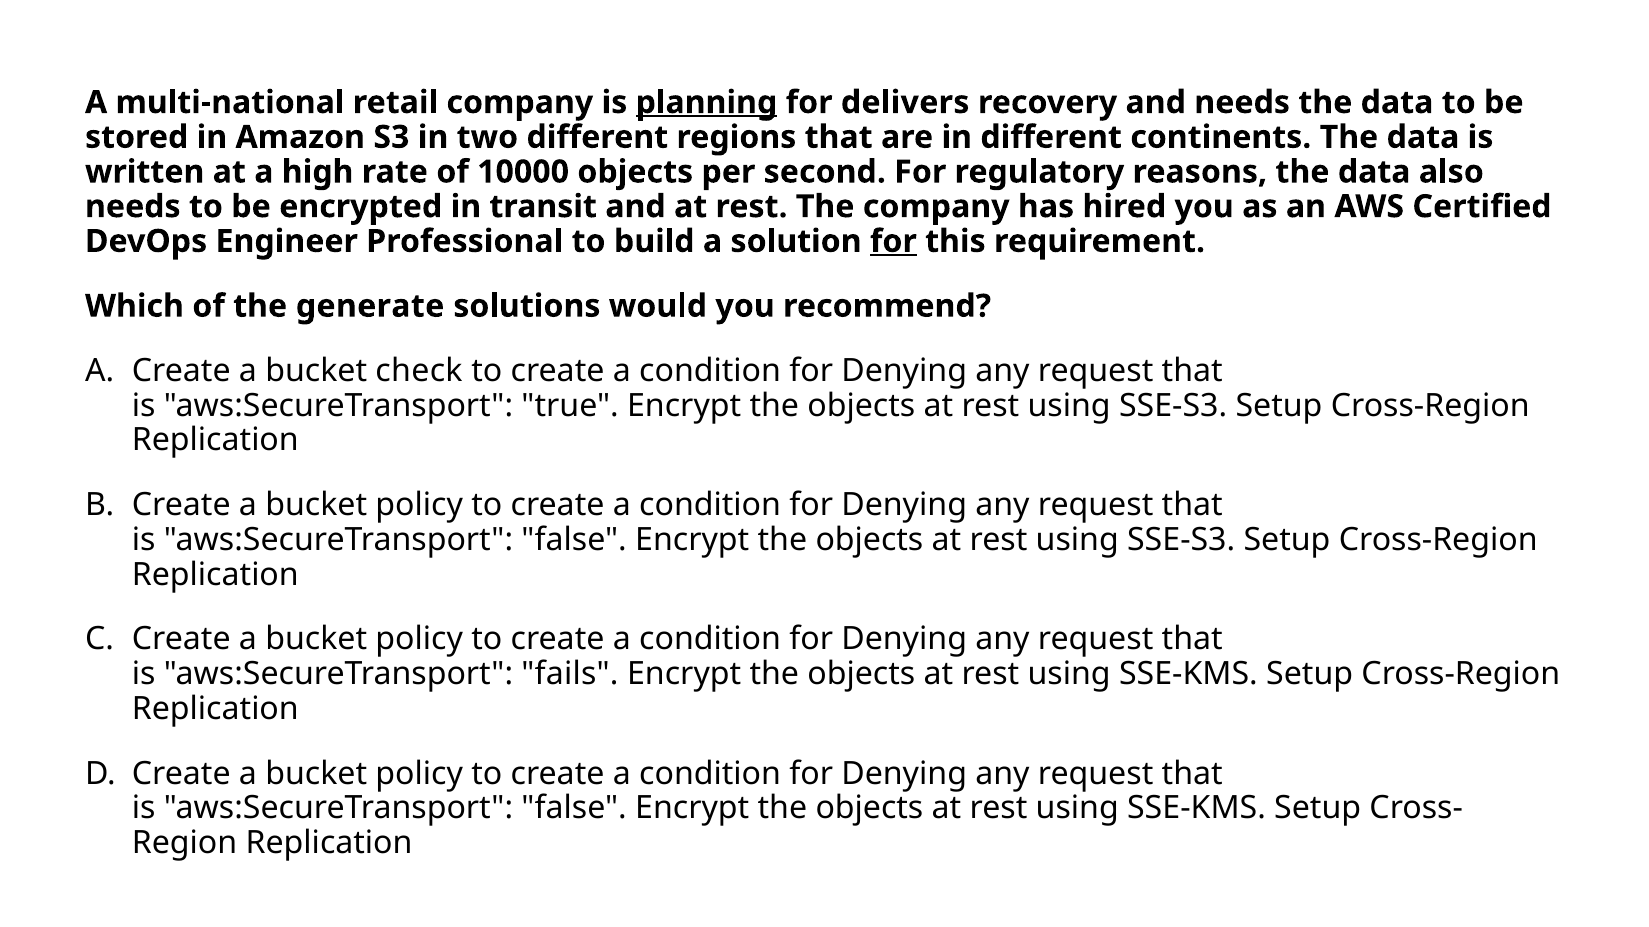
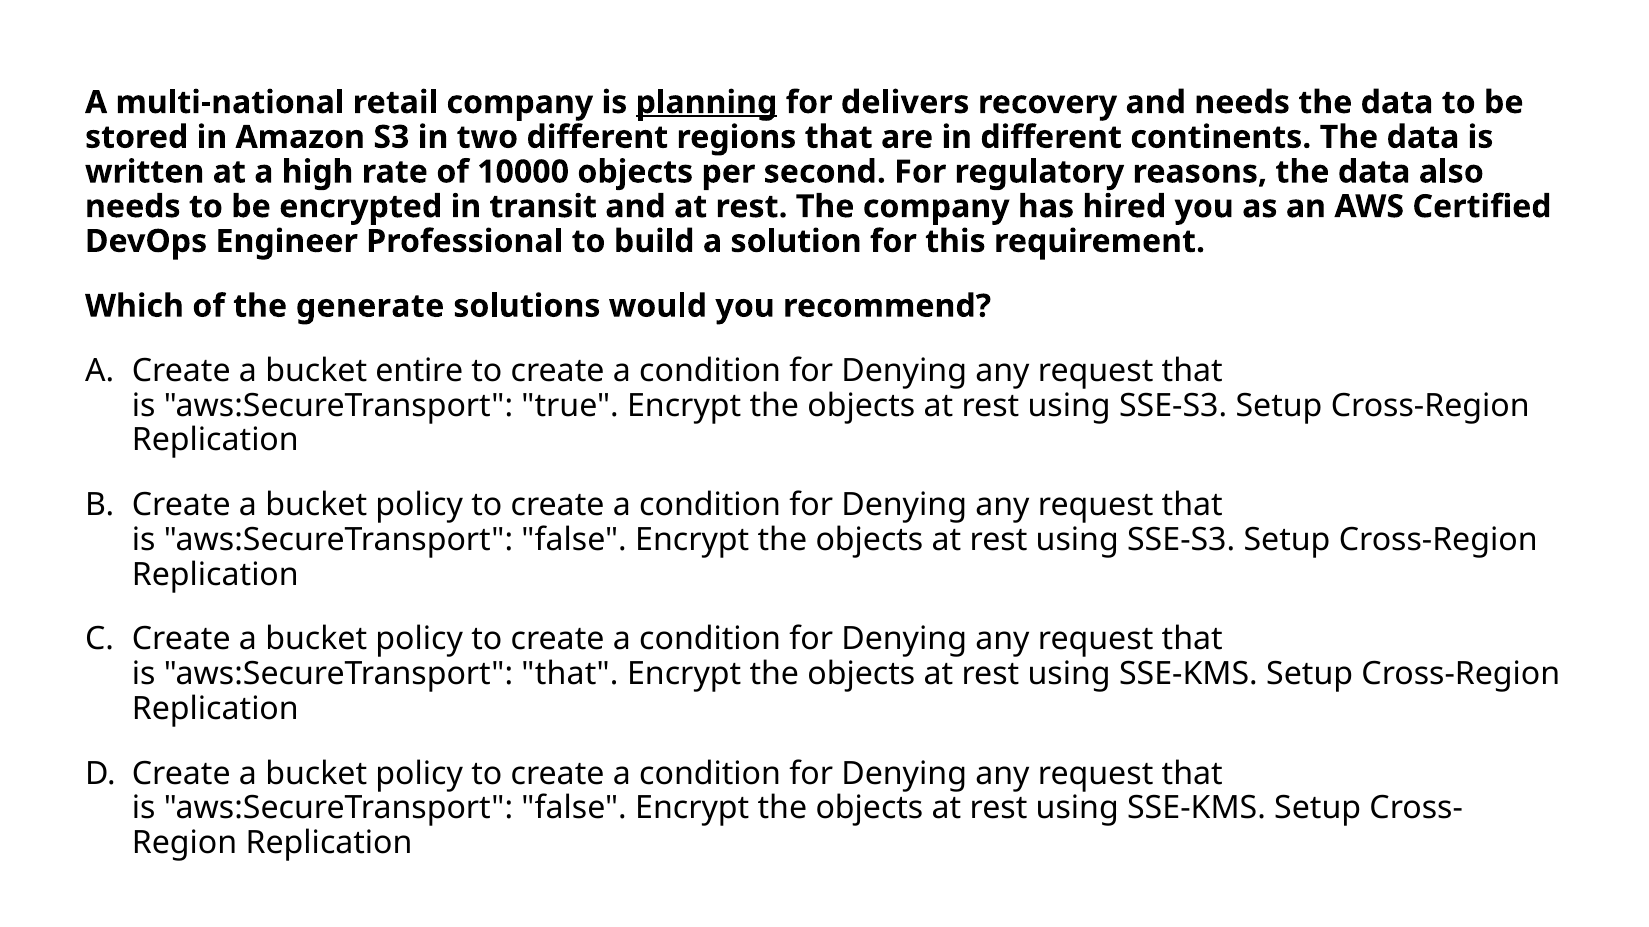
for at (893, 242) underline: present -> none
check: check -> entire
aws:SecureTransport fails: fails -> that
